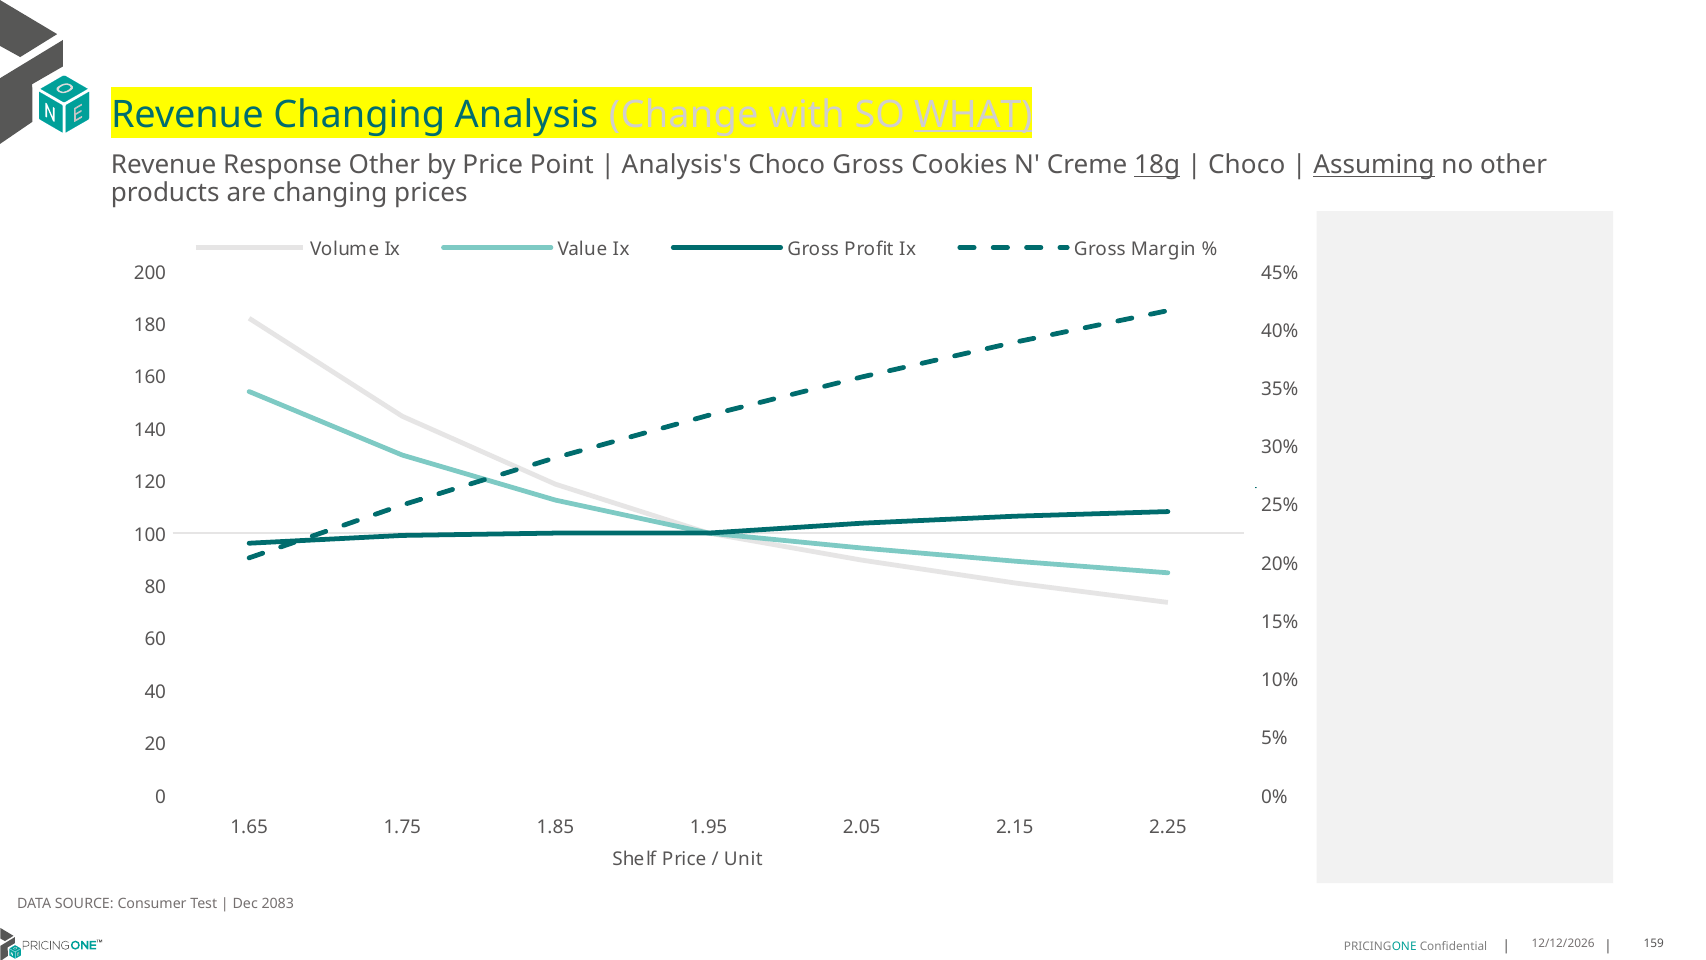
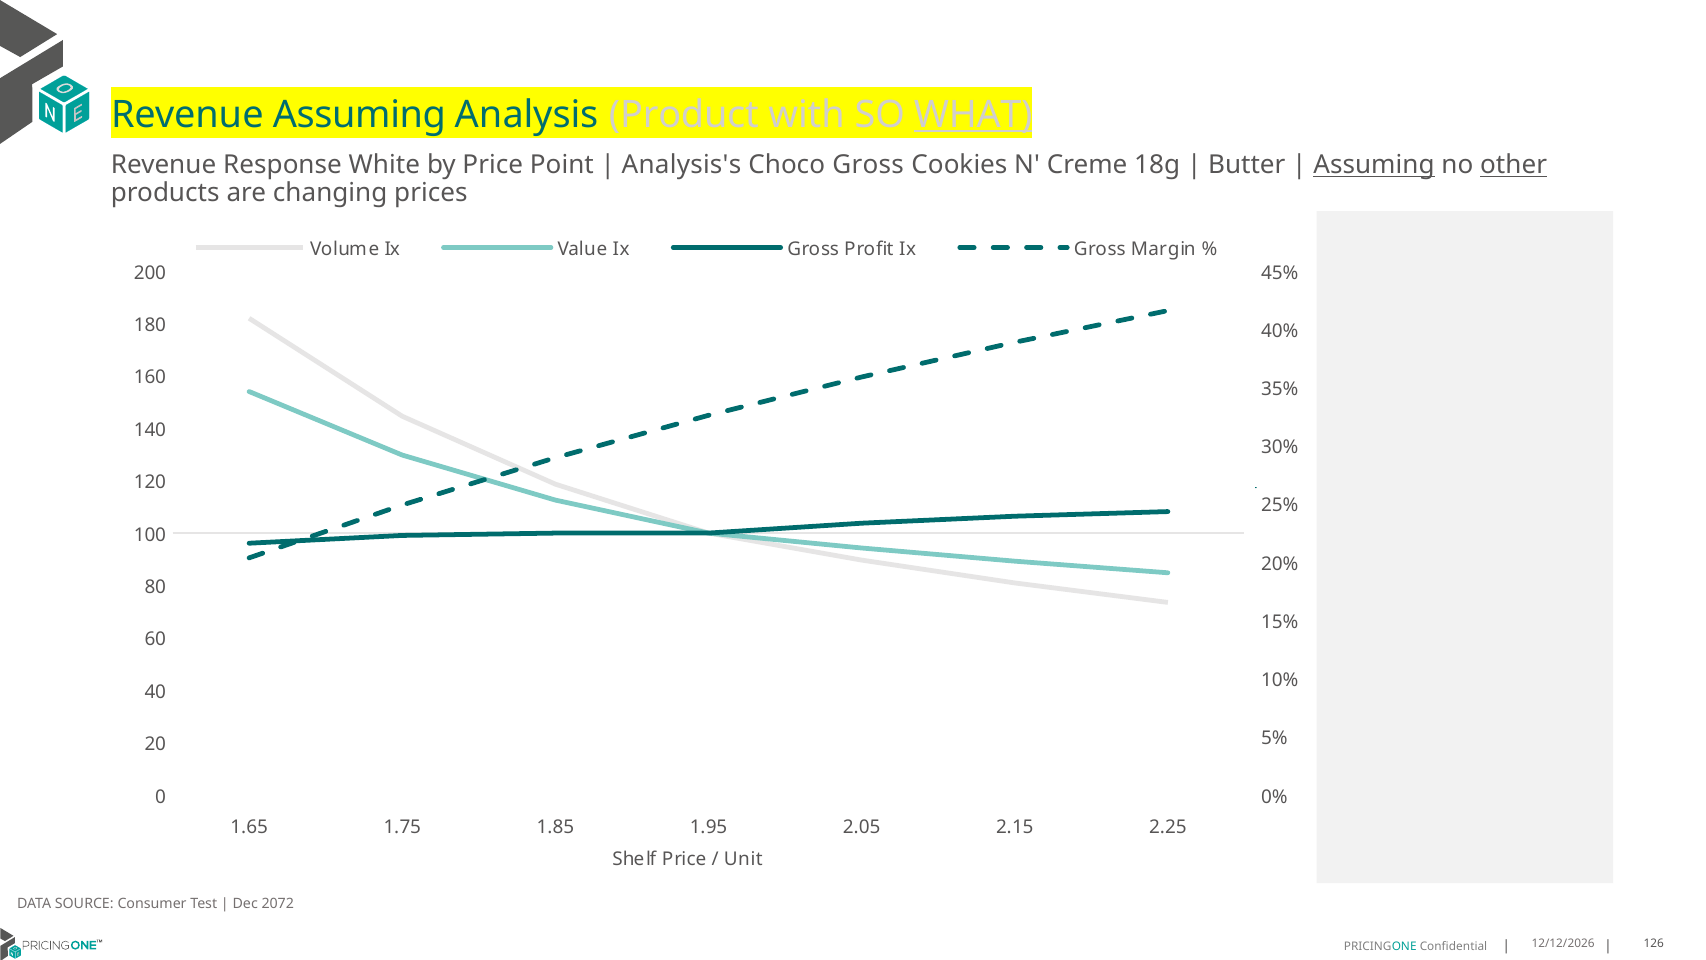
Revenue Changing: Changing -> Assuming
Change: Change -> Product
Response Other: Other -> White
18g underline: present -> none
Choco at (1247, 165): Choco -> Butter
other at (1514, 165) underline: none -> present
2083: 2083 -> 2072
159: 159 -> 126
